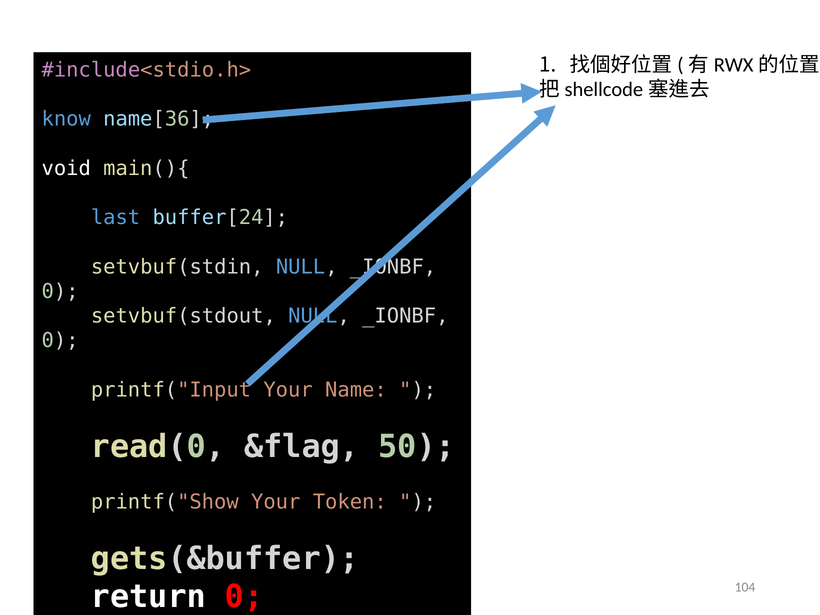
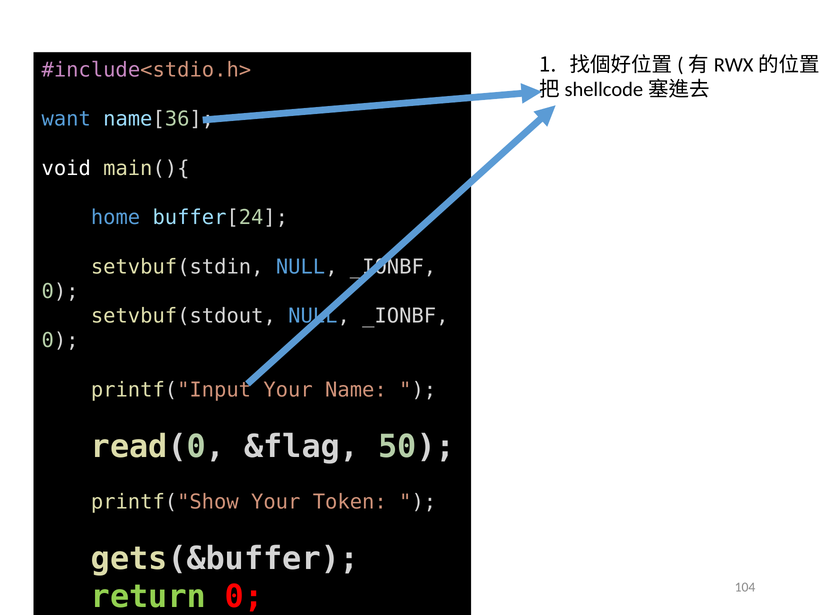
know: know -> want
last: last -> home
return colour: white -> light green
